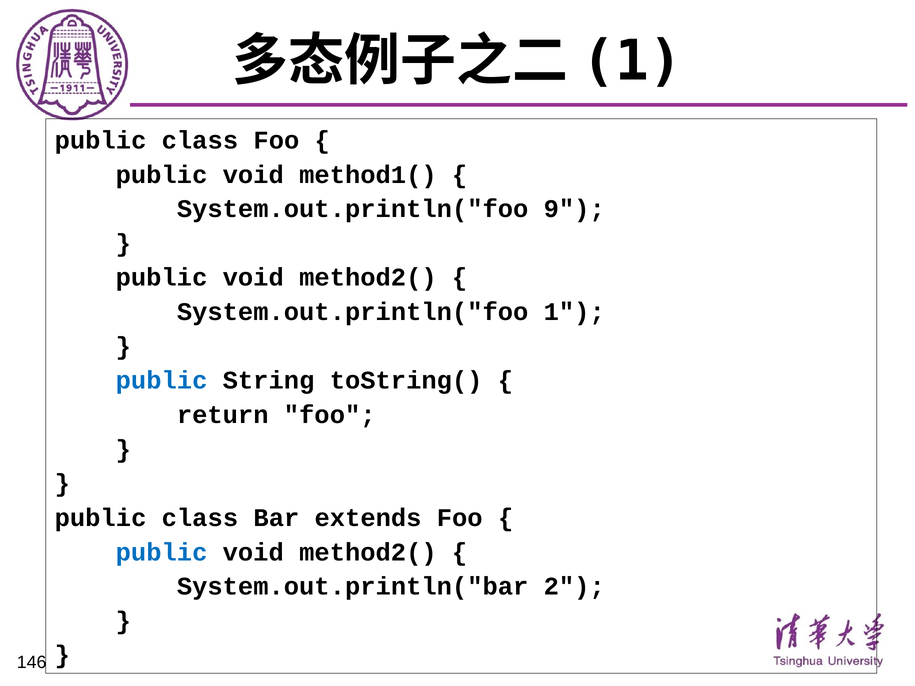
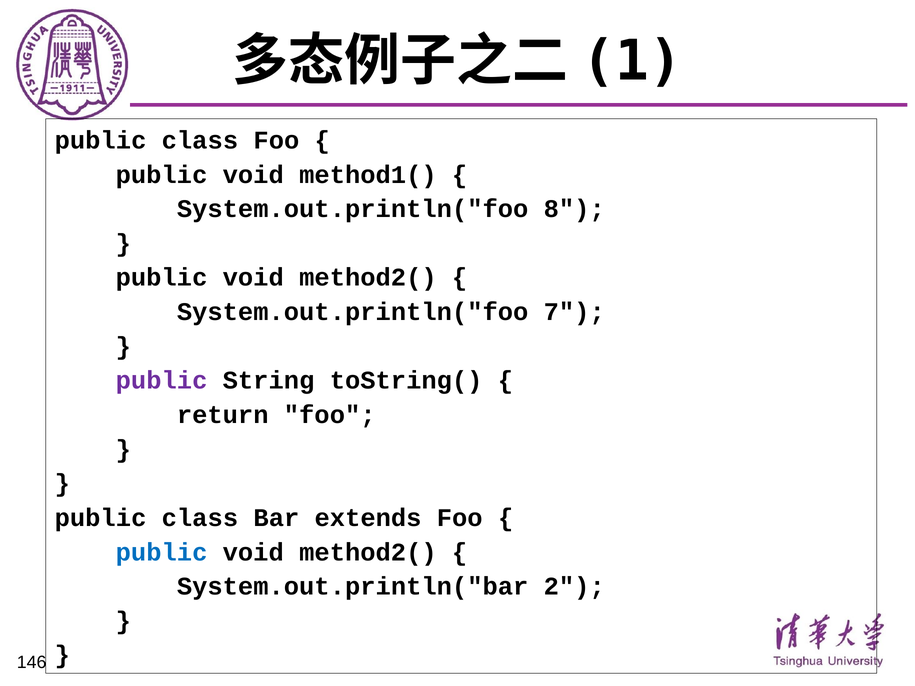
9: 9 -> 8
System.out.println("foo 1: 1 -> 7
public at (162, 381) colour: blue -> purple
